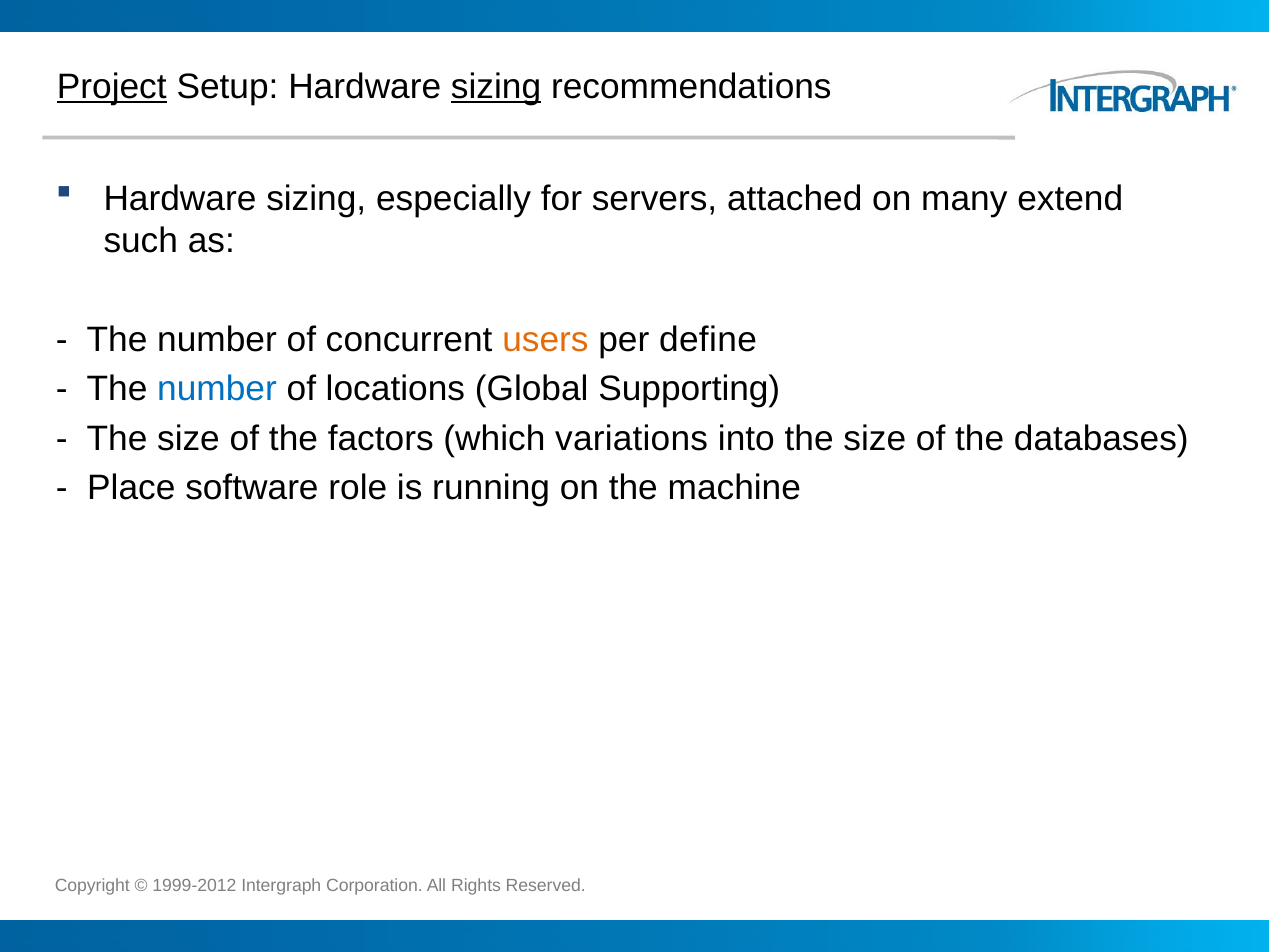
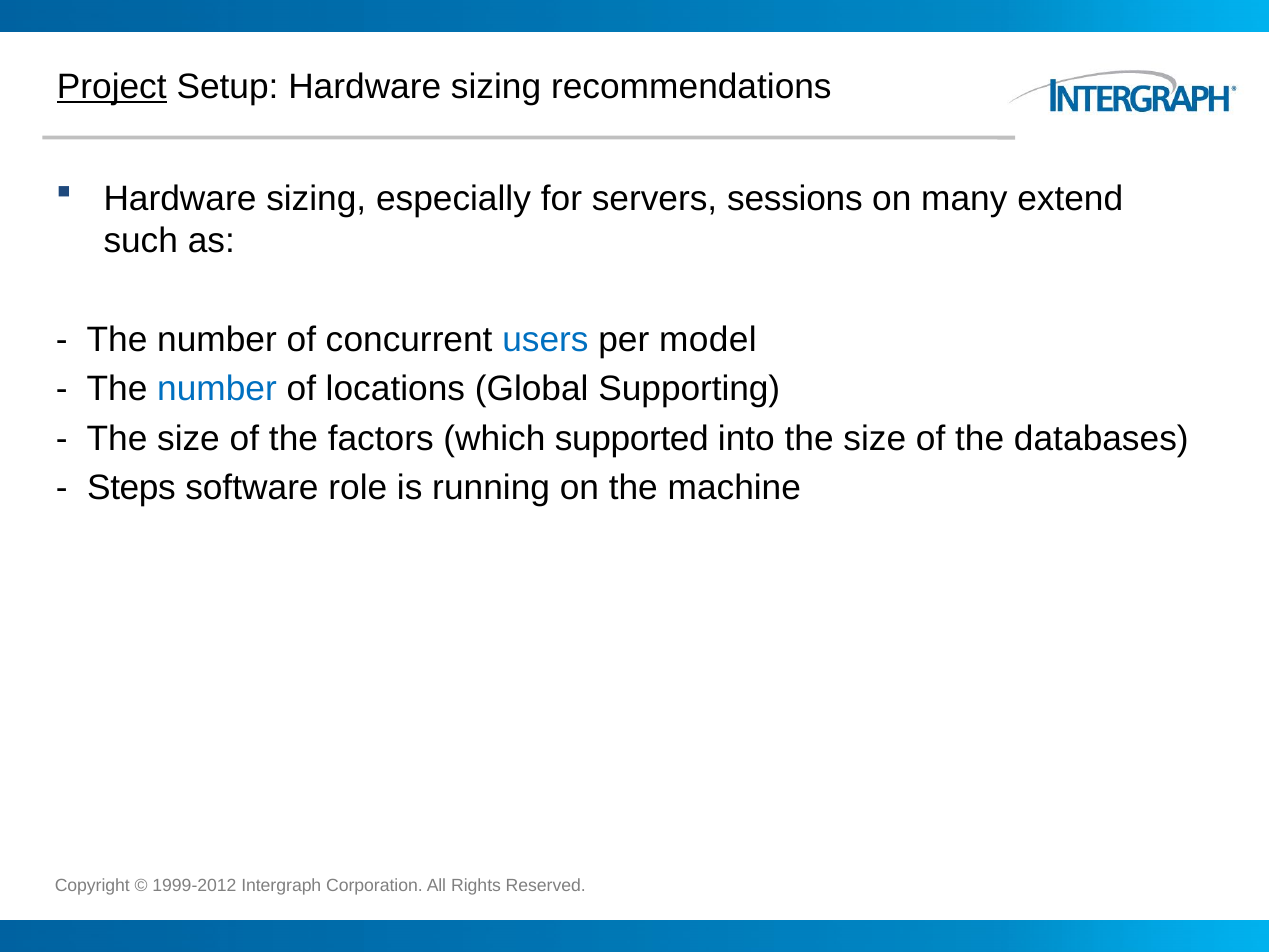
sizing at (496, 87) underline: present -> none
attached: attached -> sessions
users colour: orange -> blue
define: define -> model
variations: variations -> supported
Place: Place -> Steps
